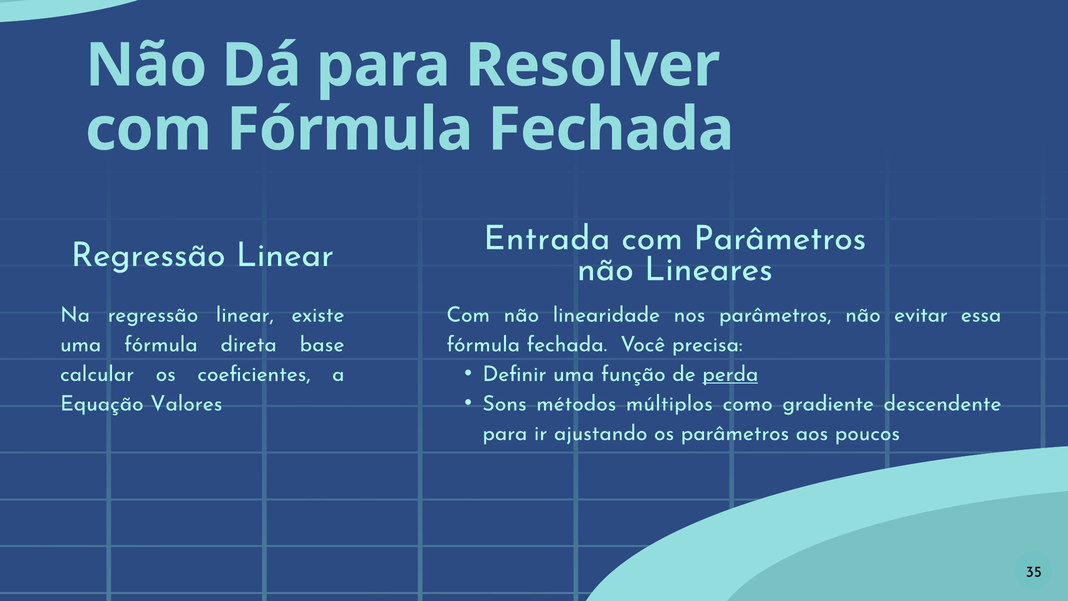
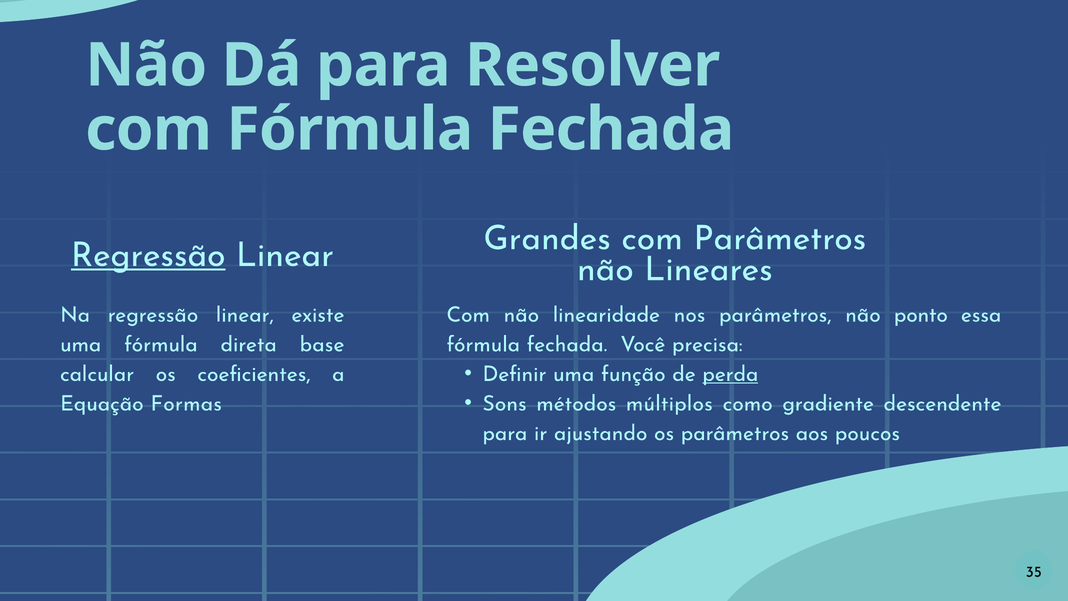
Entrada: Entrada -> Grandes
Regressão at (148, 255) underline: none -> present
evitar: evitar -> ponto
Valores: Valores -> Formas
